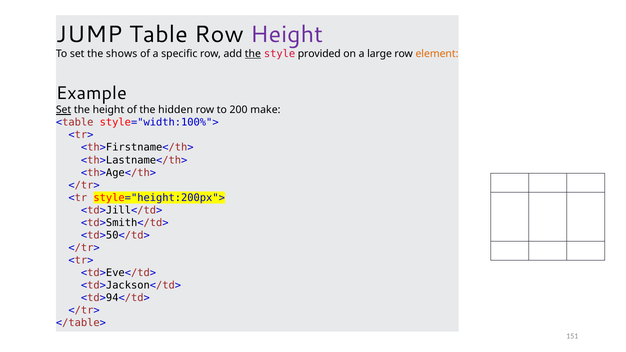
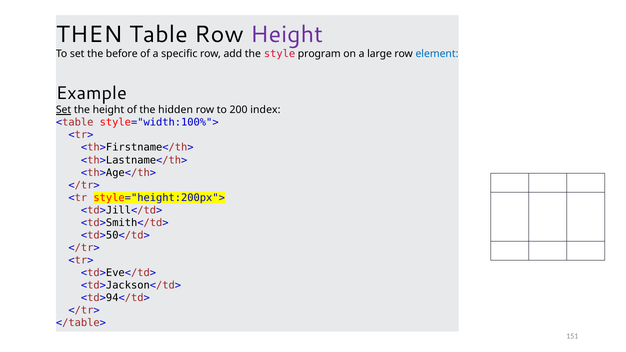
JUMP: JUMP -> THEN
shows: shows -> before
the at (253, 54) underline: present -> none
provided: provided -> program
element colour: orange -> blue
make: make -> index
